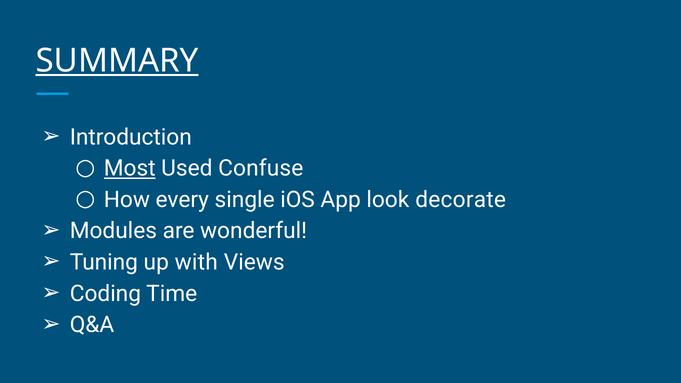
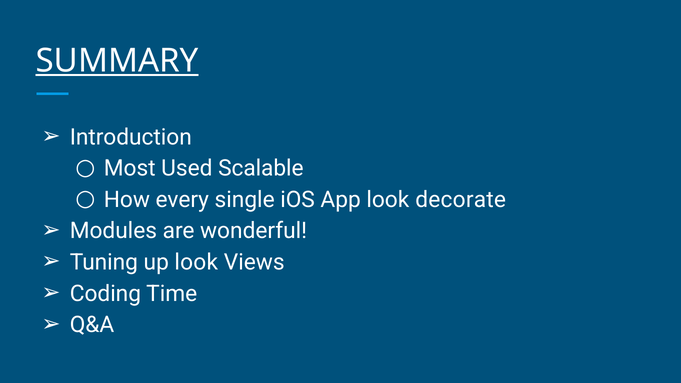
Most underline: present -> none
Confuse: Confuse -> Scalable
up with: with -> look
